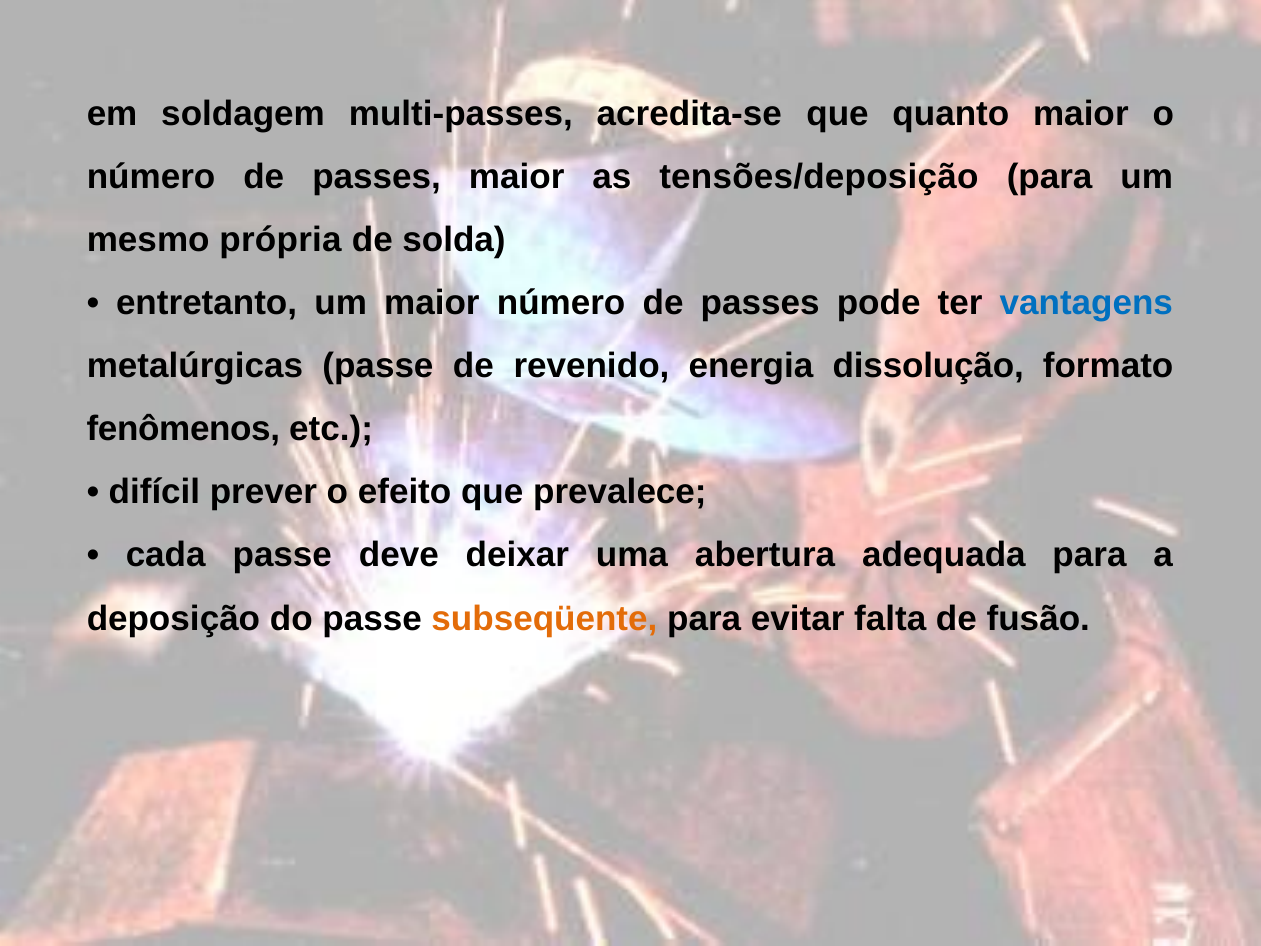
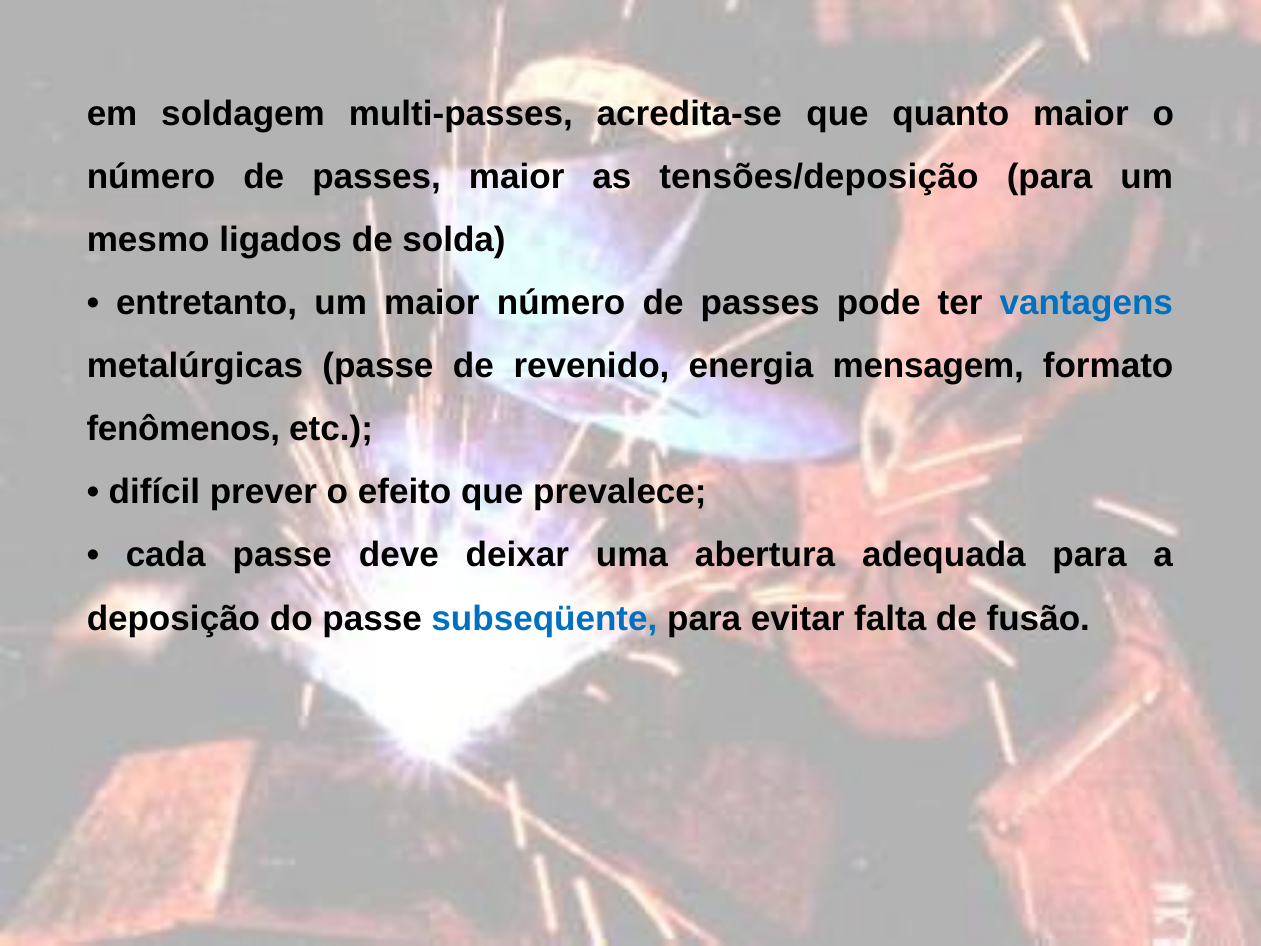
própria: própria -> ligados
dissolução: dissolução -> mensagem
subseqüente colour: orange -> blue
